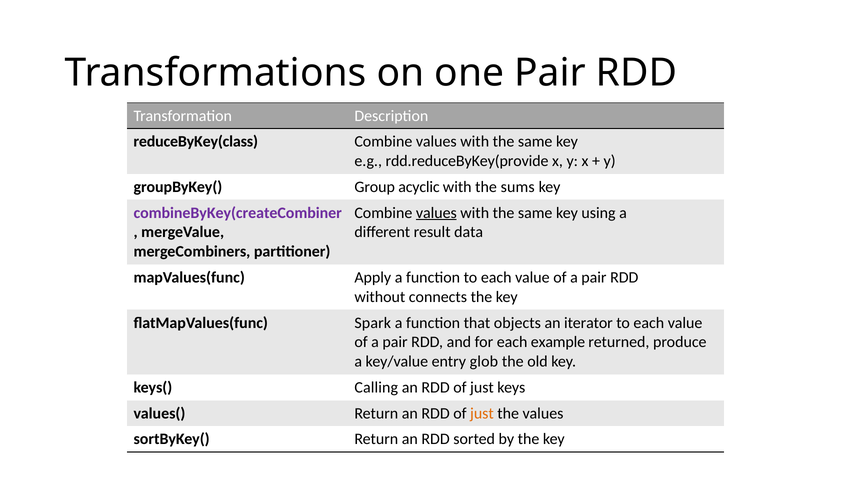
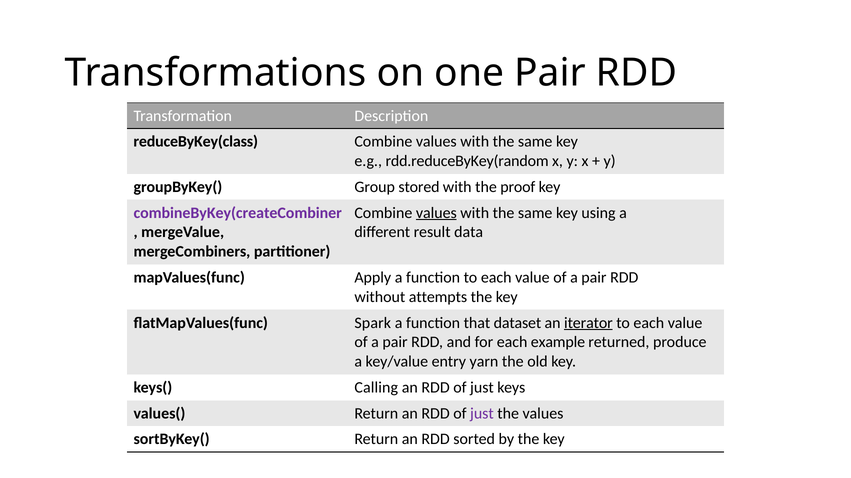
rdd.reduceByKey(provide: rdd.reduceByKey(provide -> rdd.reduceByKey(random
acyclic: acyclic -> stored
sums: sums -> proof
connects: connects -> attempts
objects: objects -> dataset
iterator underline: none -> present
glob: glob -> yarn
just at (482, 414) colour: orange -> purple
